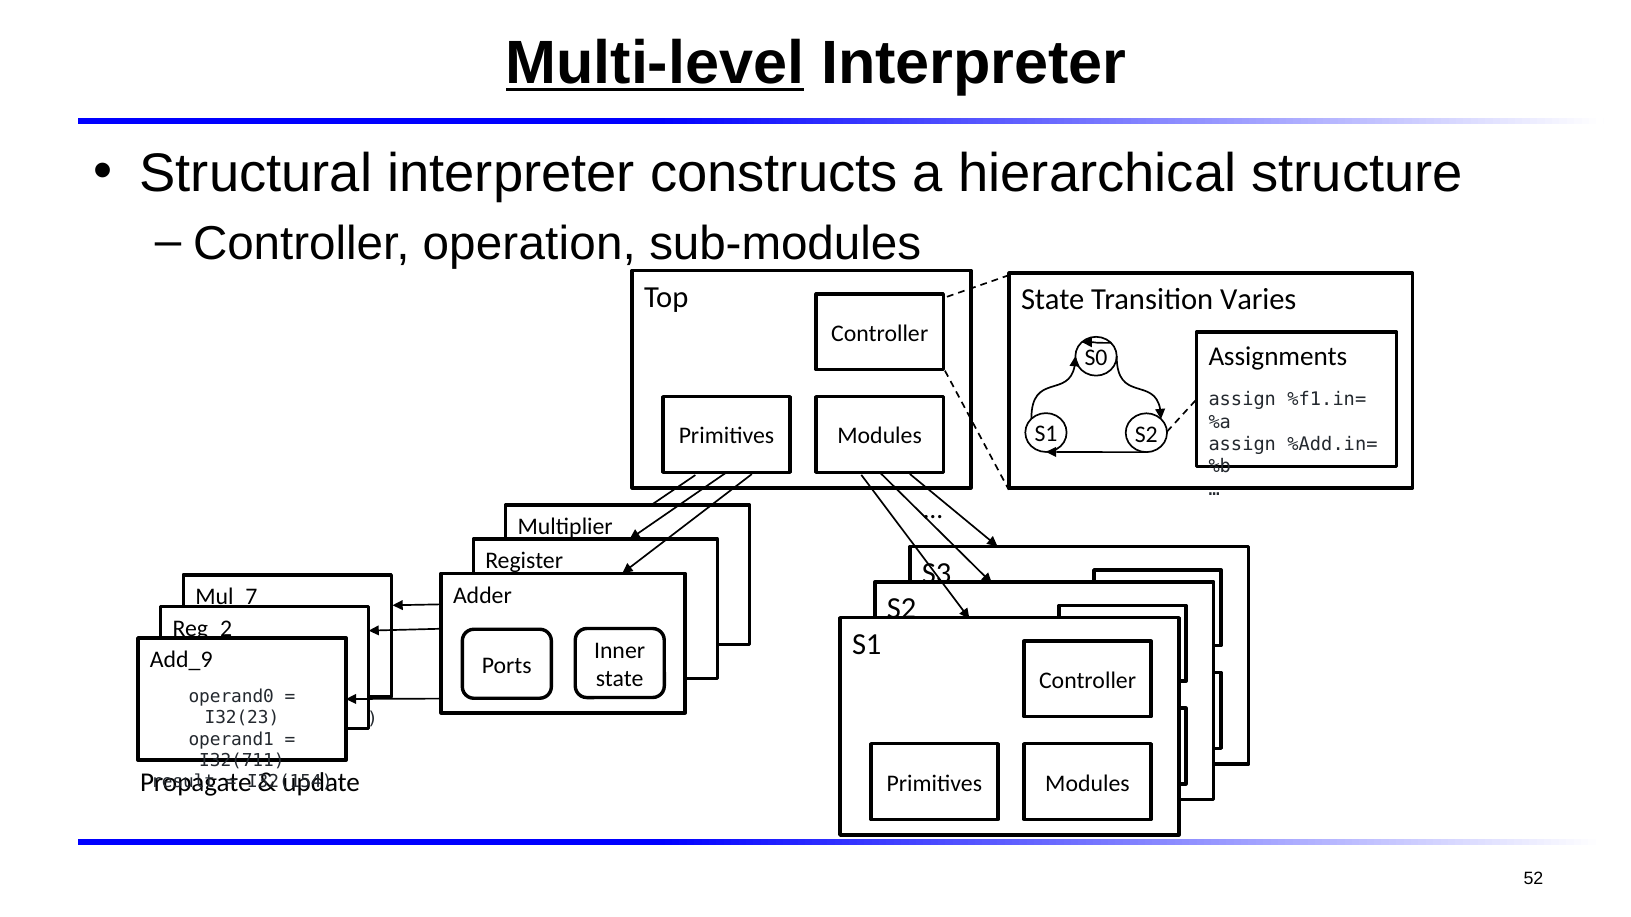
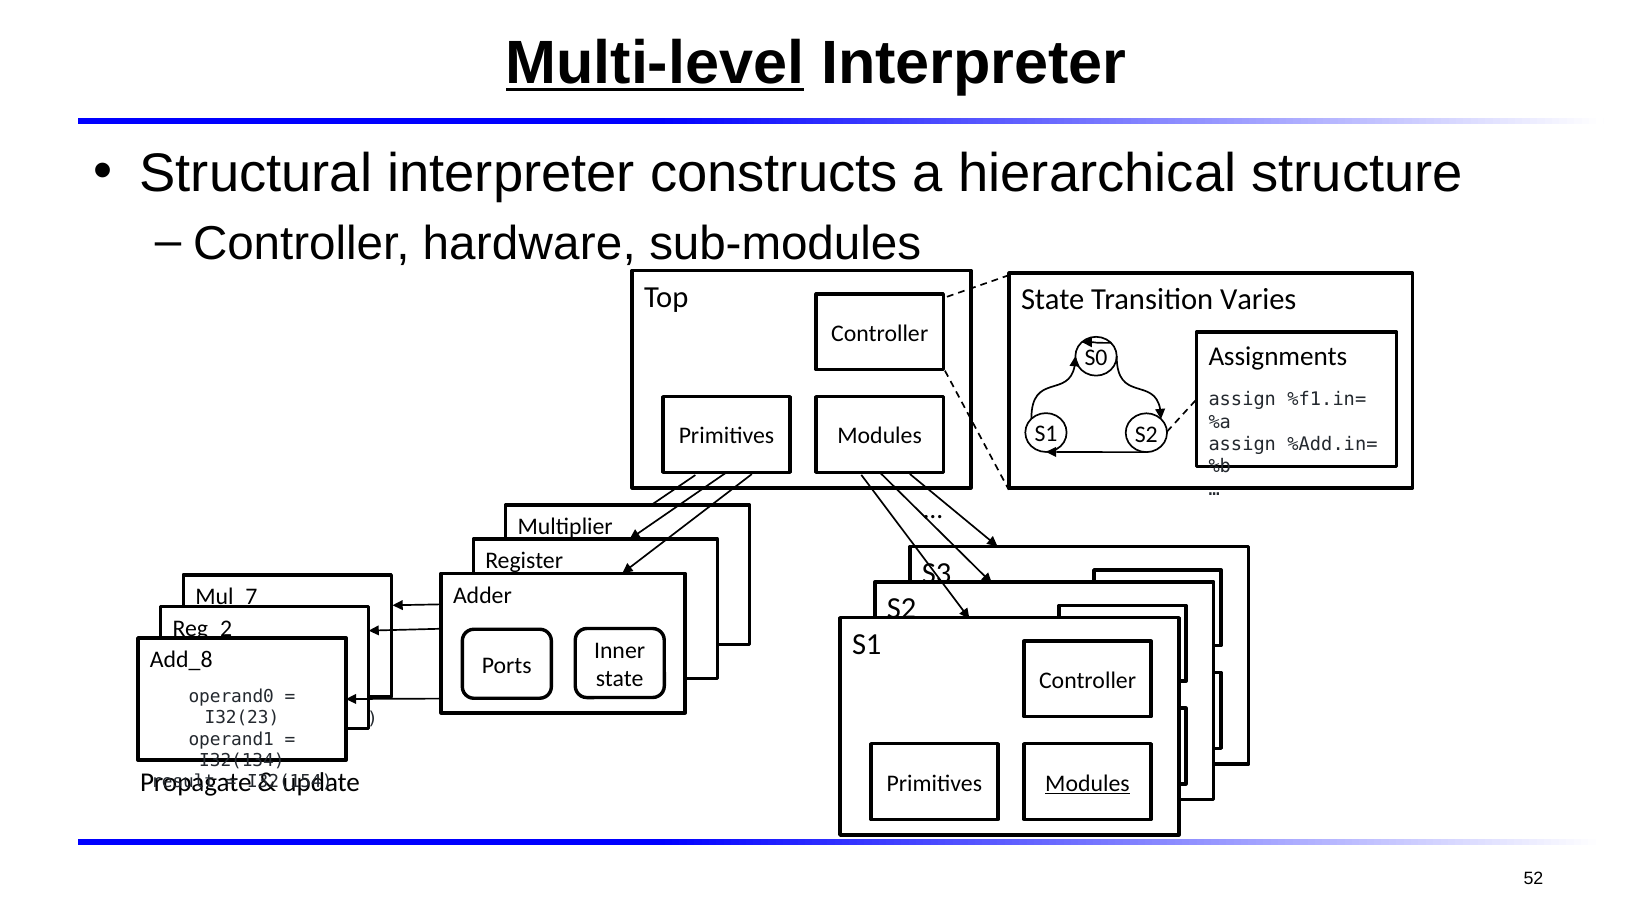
operation: operation -> hardware
Add_9: Add_9 -> Add_8
I32(711: I32(711 -> I32(134
Modules at (1087, 784) underline: none -> present
